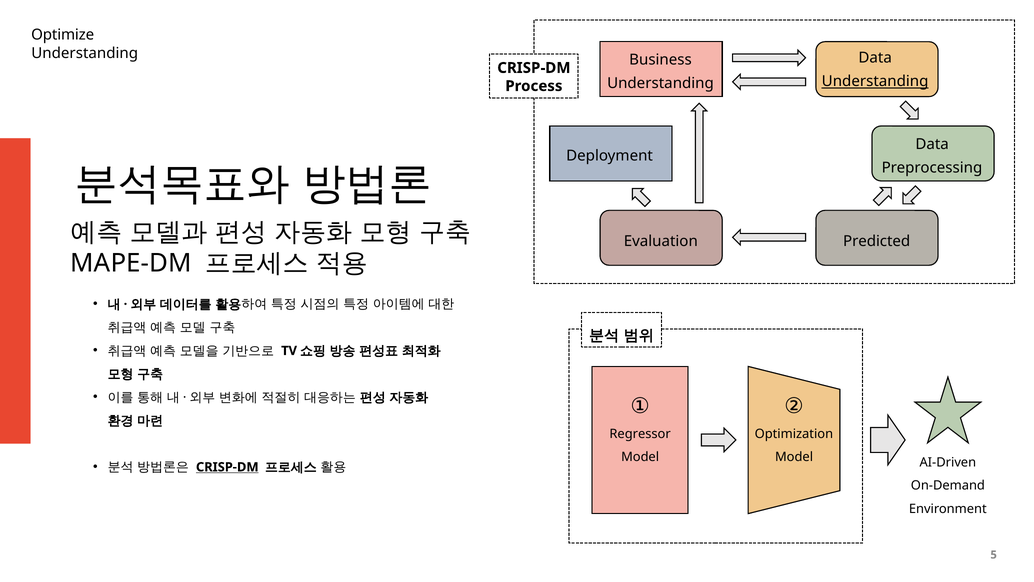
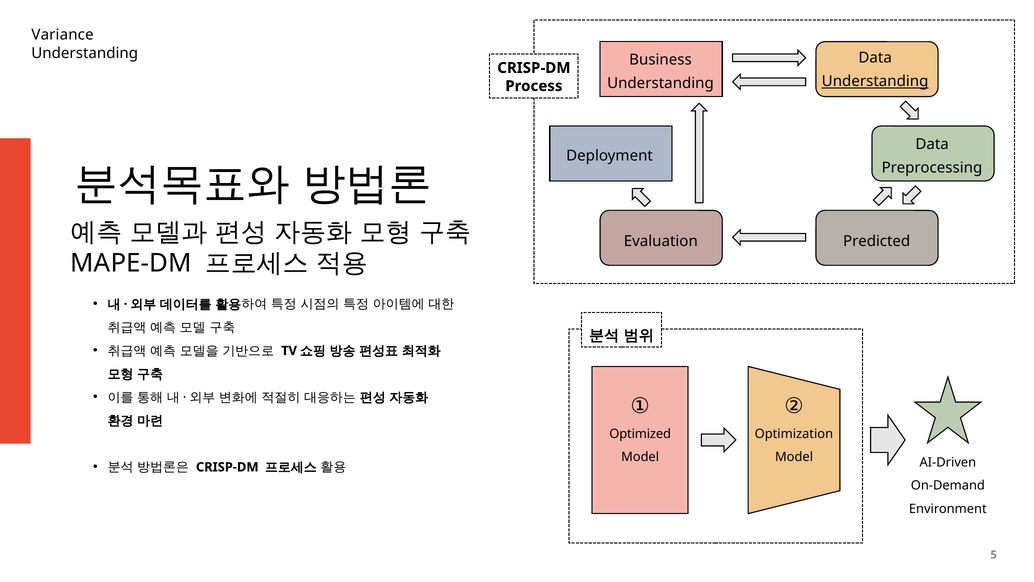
Optimize: Optimize -> Variance
Regressor: Regressor -> Optimized
CRISP-DM at (227, 467) underline: present -> none
